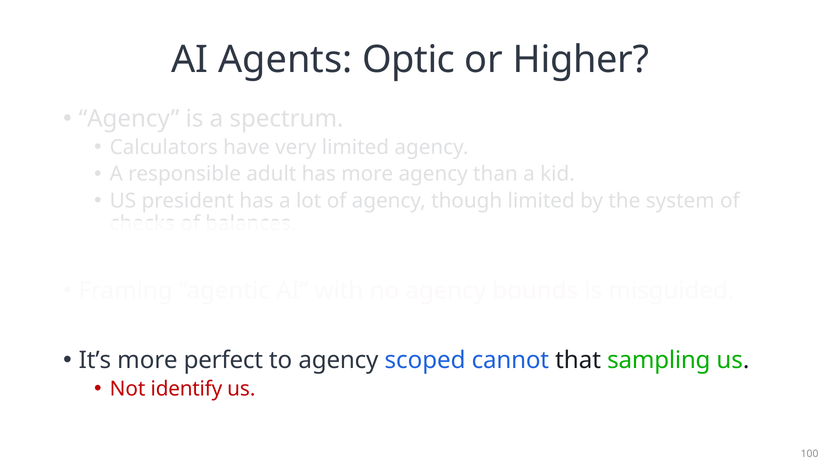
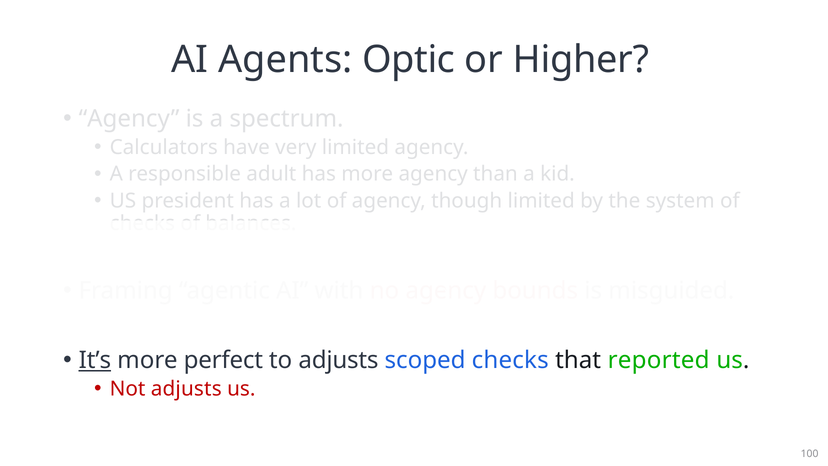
It’s underline: none -> present
to agency: agency -> adjusts
scoped cannot: cannot -> checks
sampling: sampling -> reported
Not identify: identify -> adjusts
